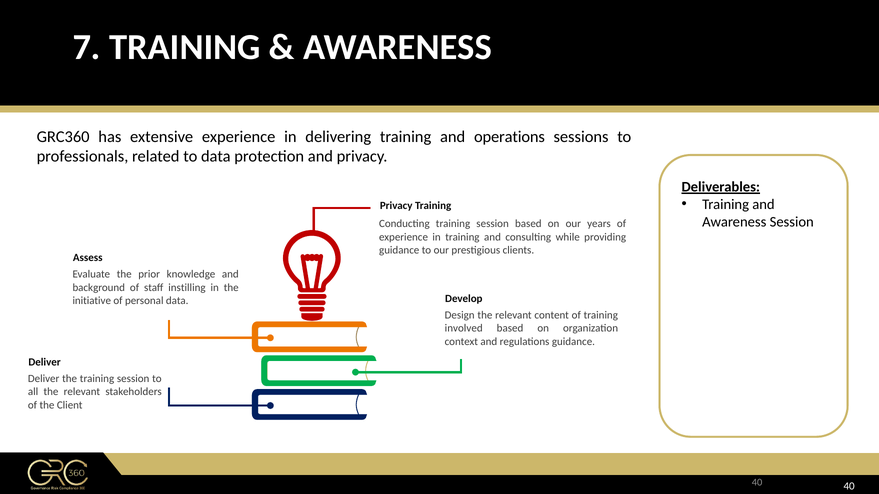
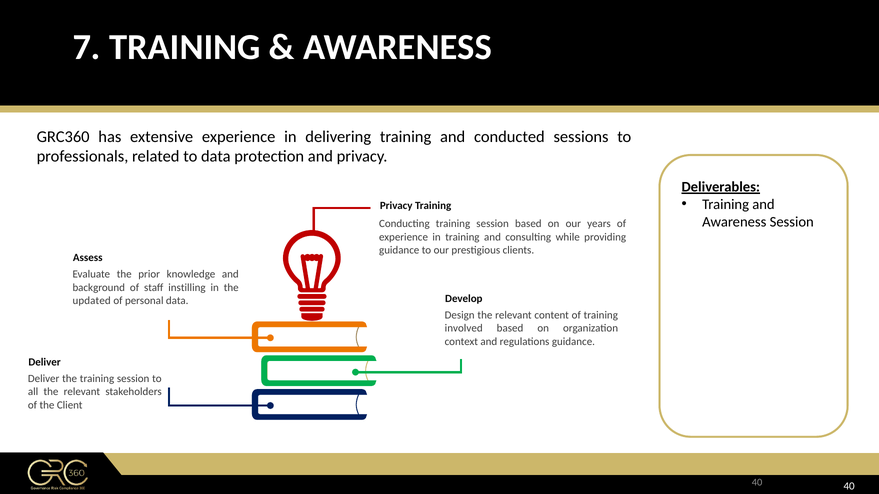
operations: operations -> conducted
initiative: initiative -> updated
